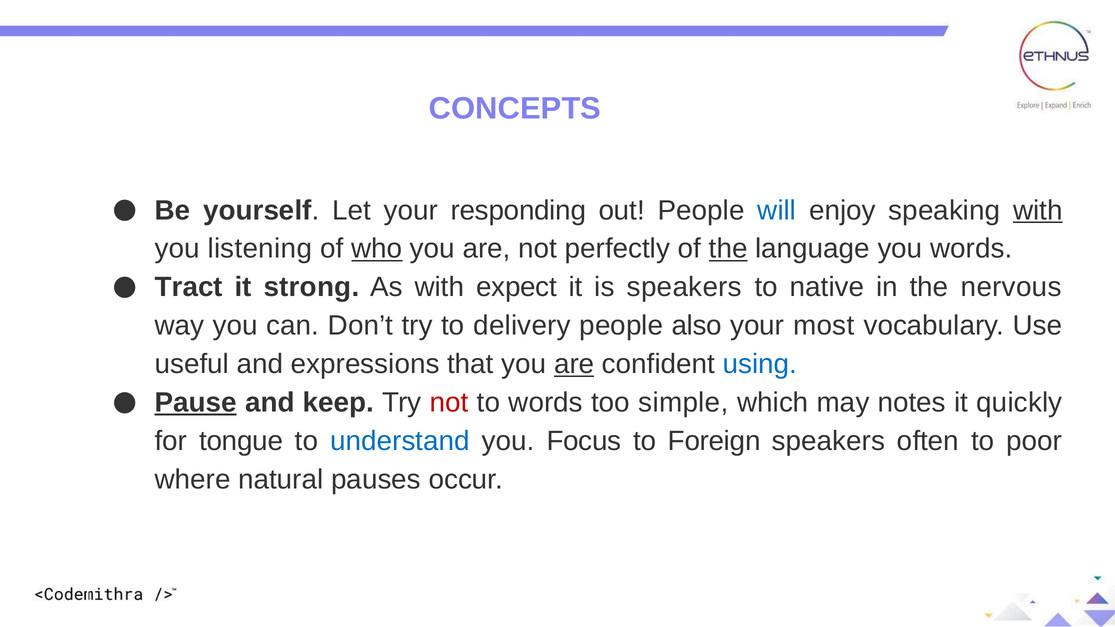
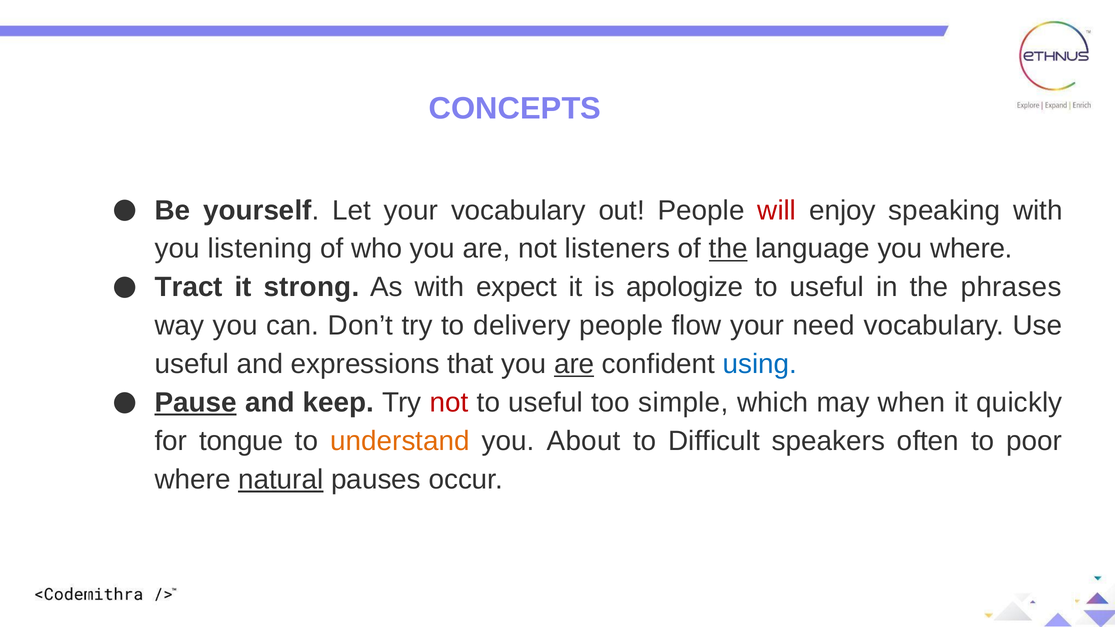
your responding: responding -> vocabulary
will colour: blue -> red
with at (1038, 210) underline: present -> none
who underline: present -> none
perfectly: perfectly -> listeners
you words: words -> where
is speakers: speakers -> apologize
native at (827, 287): native -> useful
nervous: nervous -> phrases
also: also -> flow
most: most -> need
words at (546, 403): words -> useful
notes: notes -> when
understand colour: blue -> orange
Focus: Focus -> About
Foreign: Foreign -> Difficult
natural underline: none -> present
